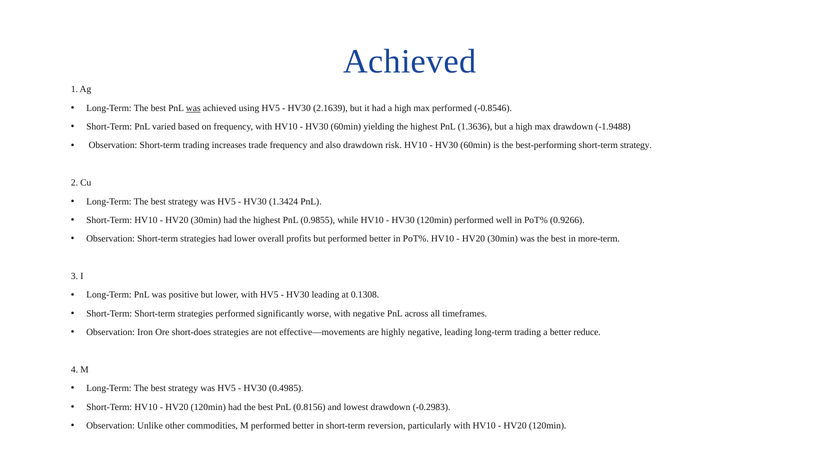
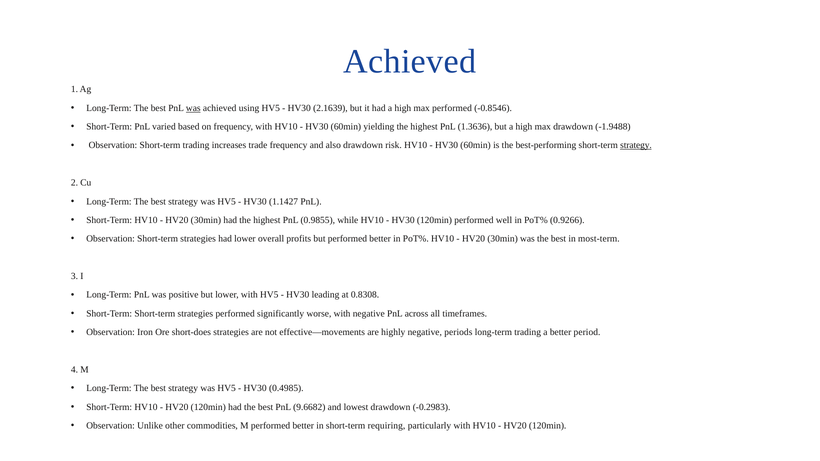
strategy at (636, 145) underline: none -> present
1.3424: 1.3424 -> 1.1427
more-term: more-term -> most-term
0.1308: 0.1308 -> 0.8308
negative leading: leading -> periods
reduce: reduce -> period
0.8156: 0.8156 -> 9.6682
reversion: reversion -> requiring
